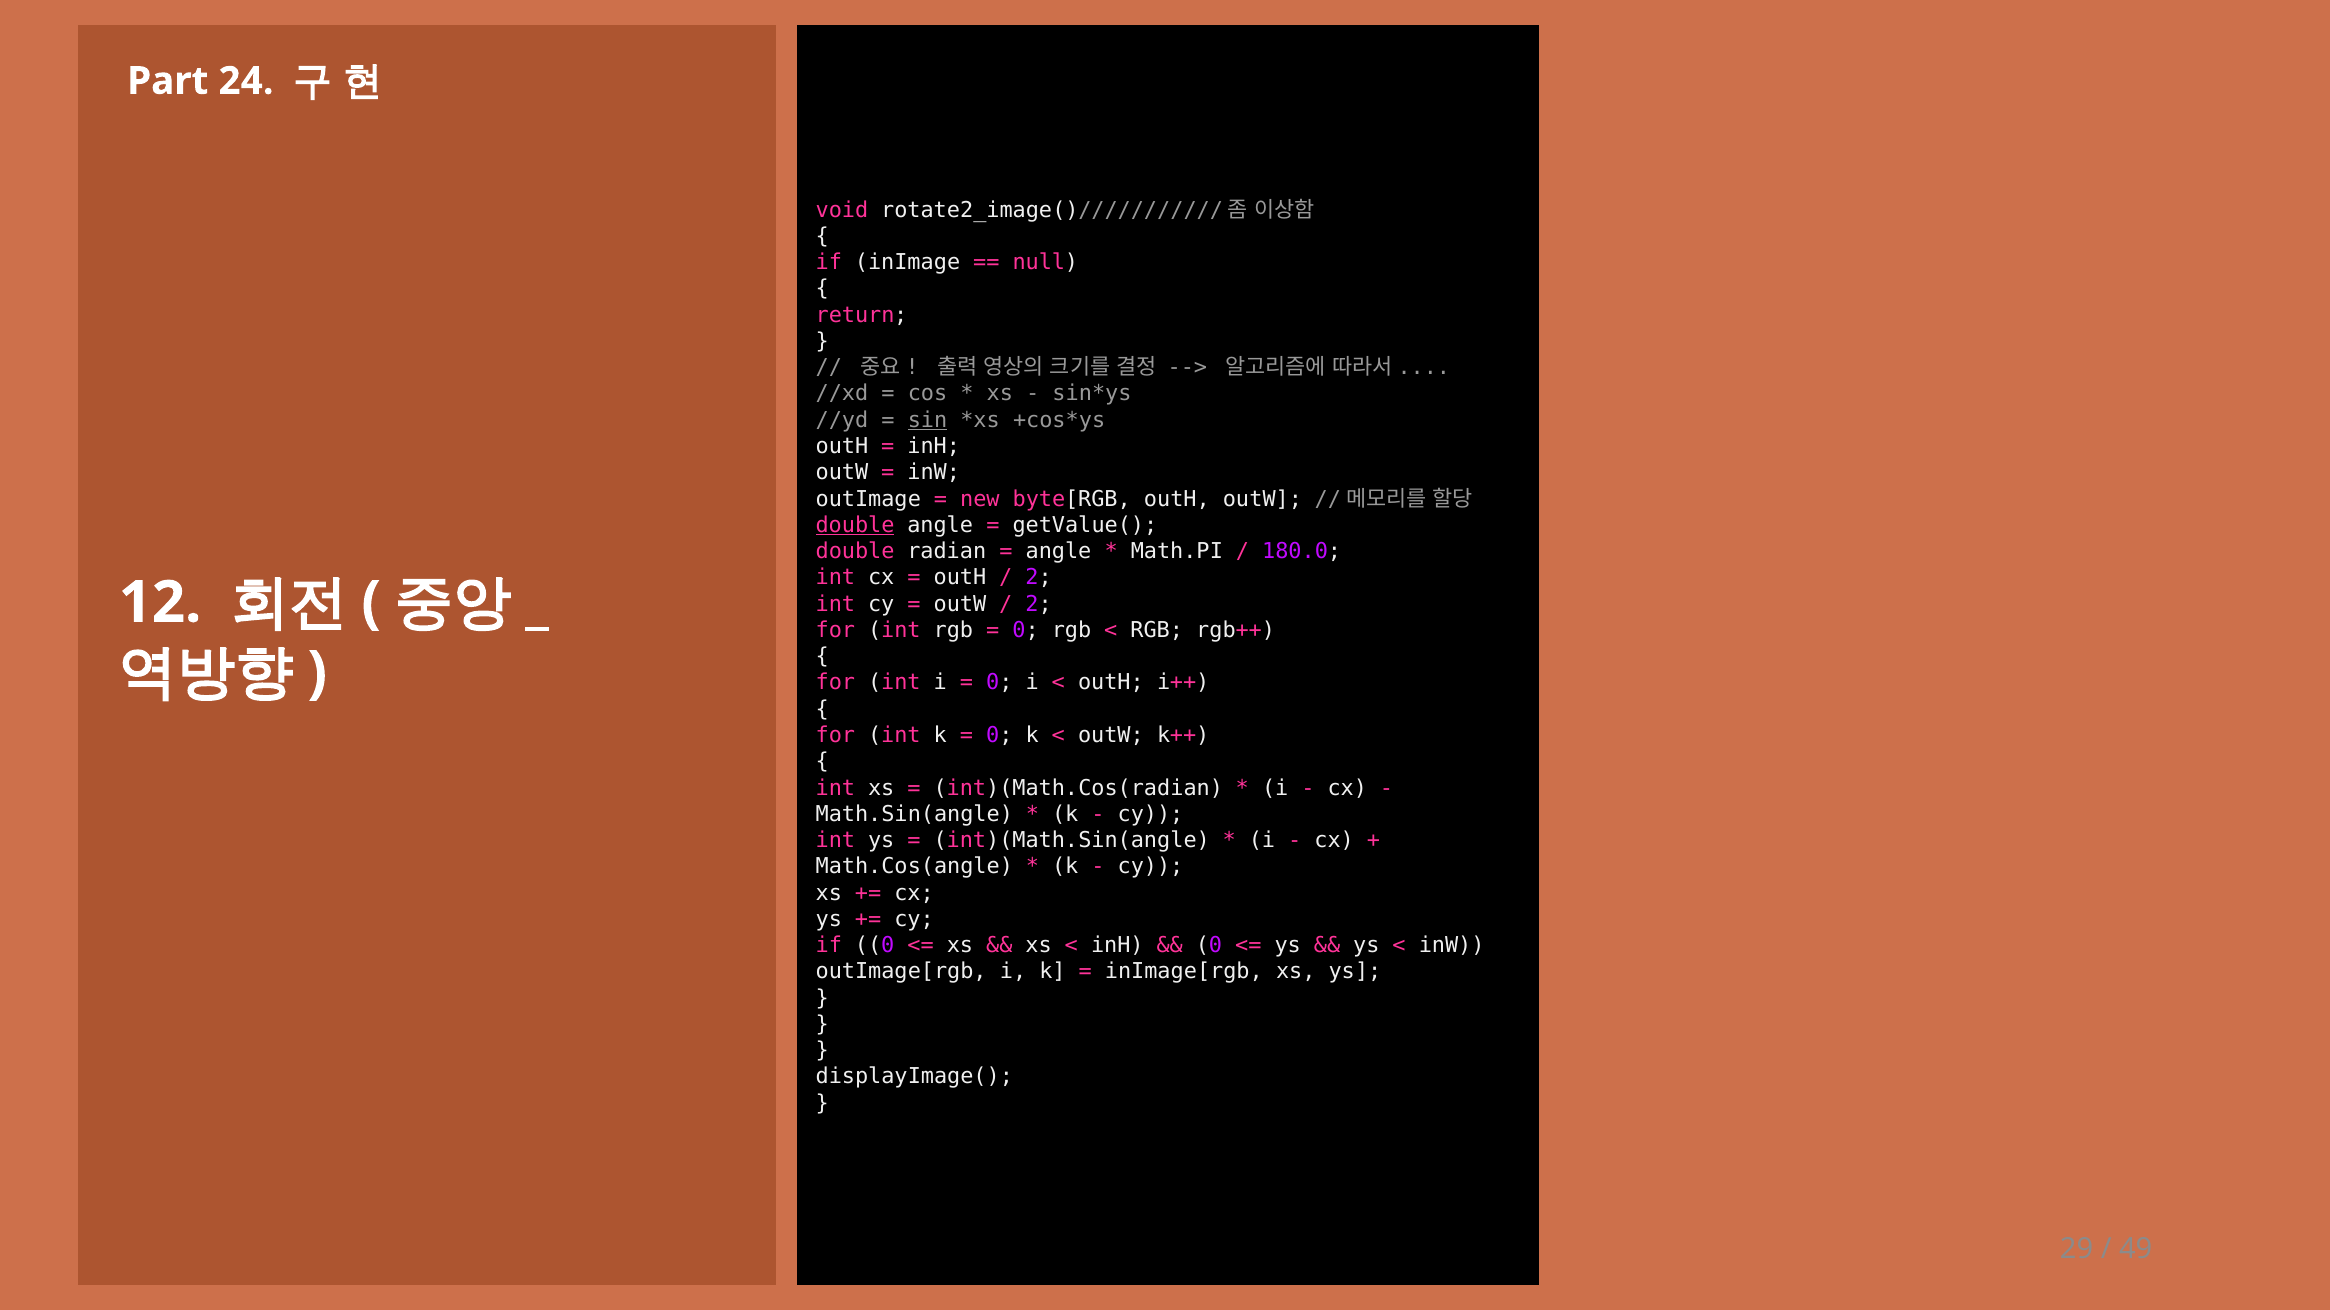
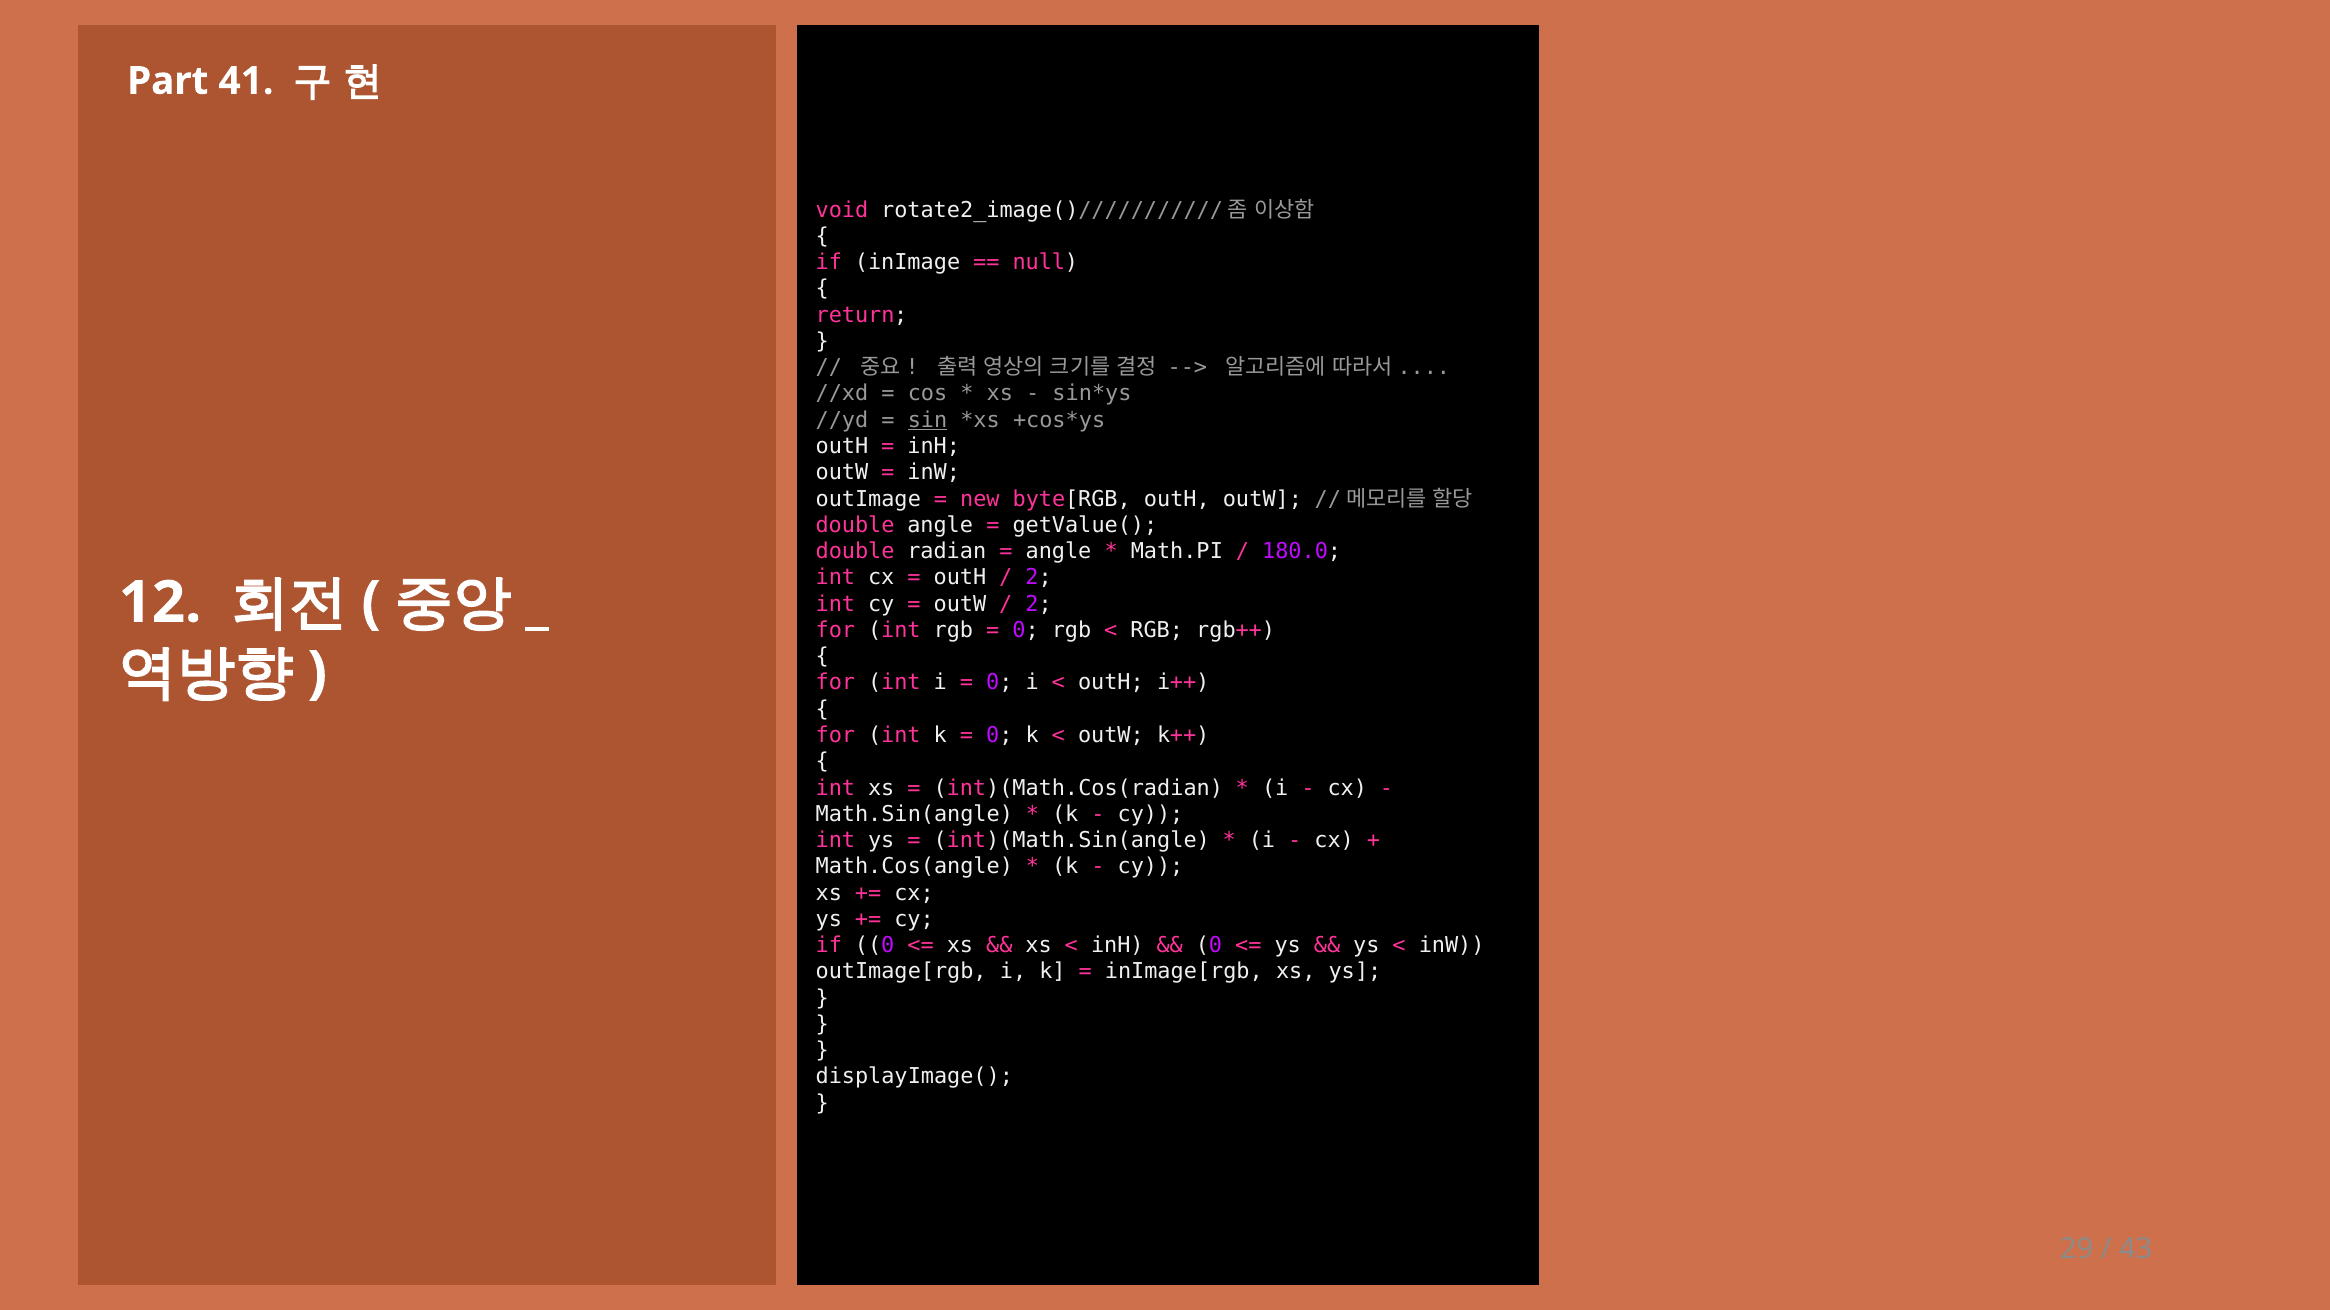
24: 24 -> 41
double at (855, 525) underline: present -> none
49: 49 -> 43
